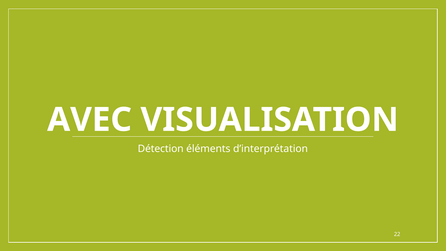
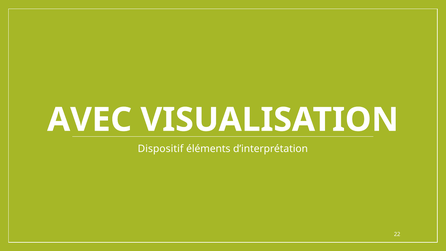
Détection: Détection -> Dispositif
